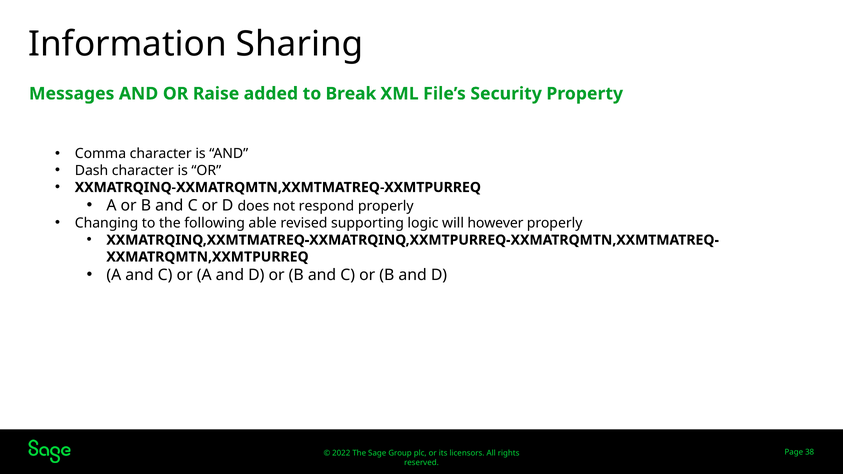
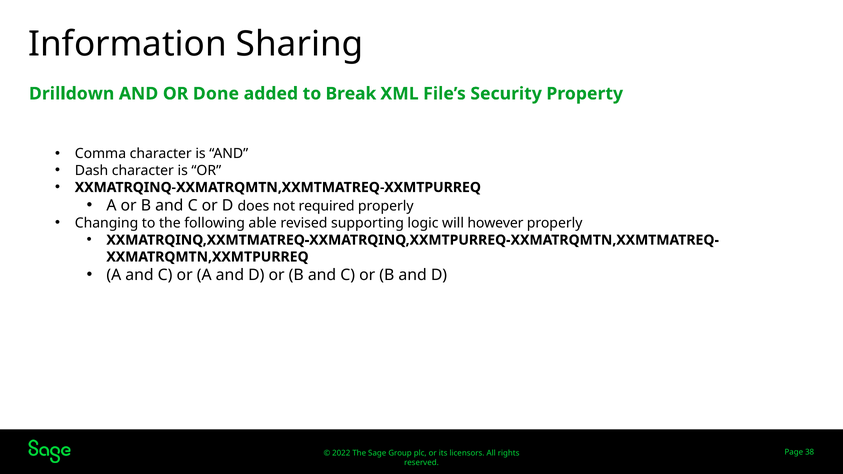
Messages: Messages -> Drilldown
Raise: Raise -> Done
respond: respond -> required
